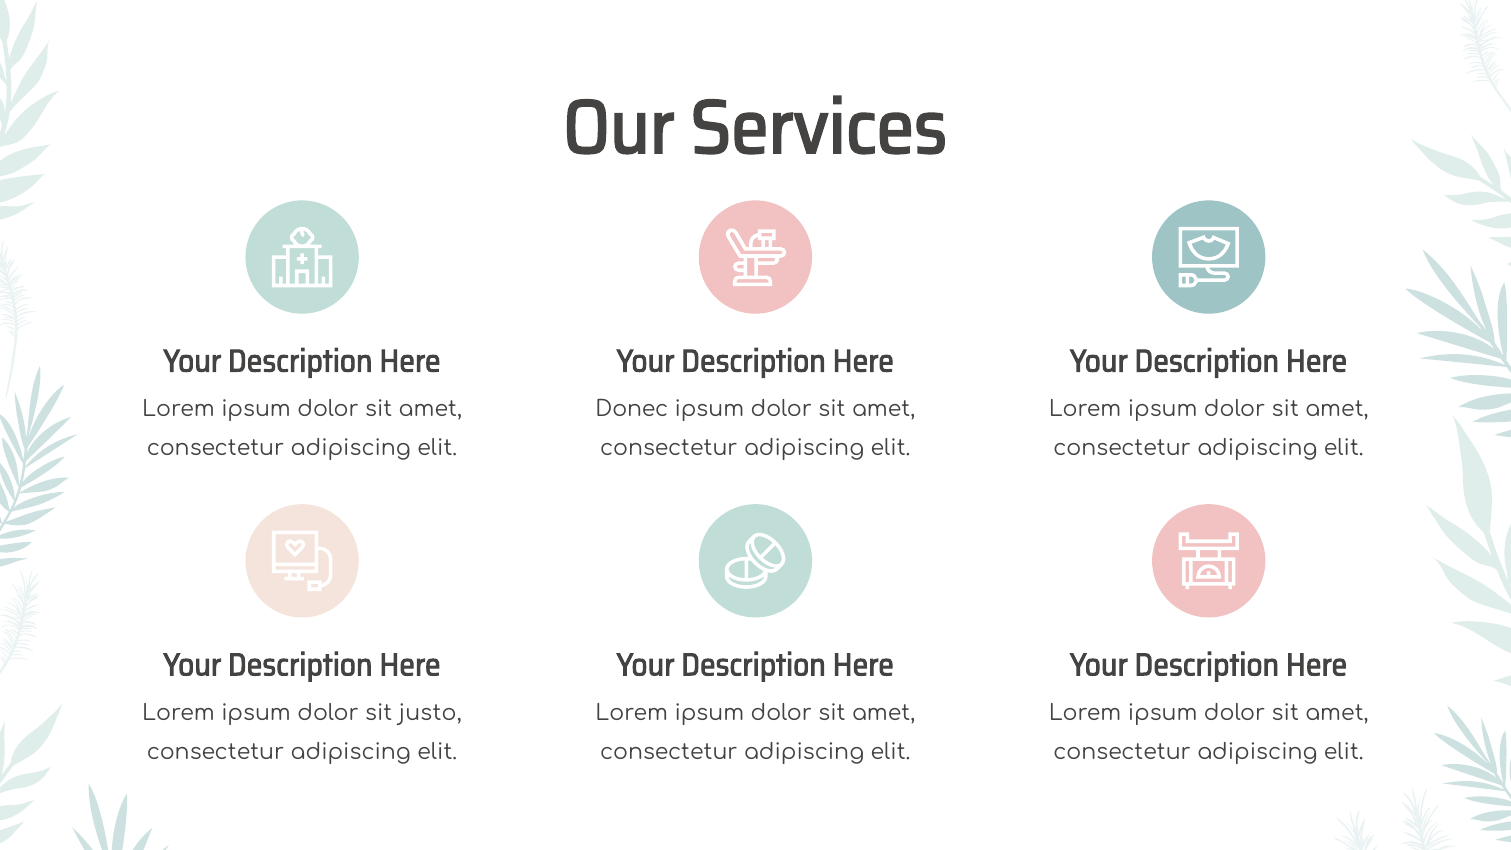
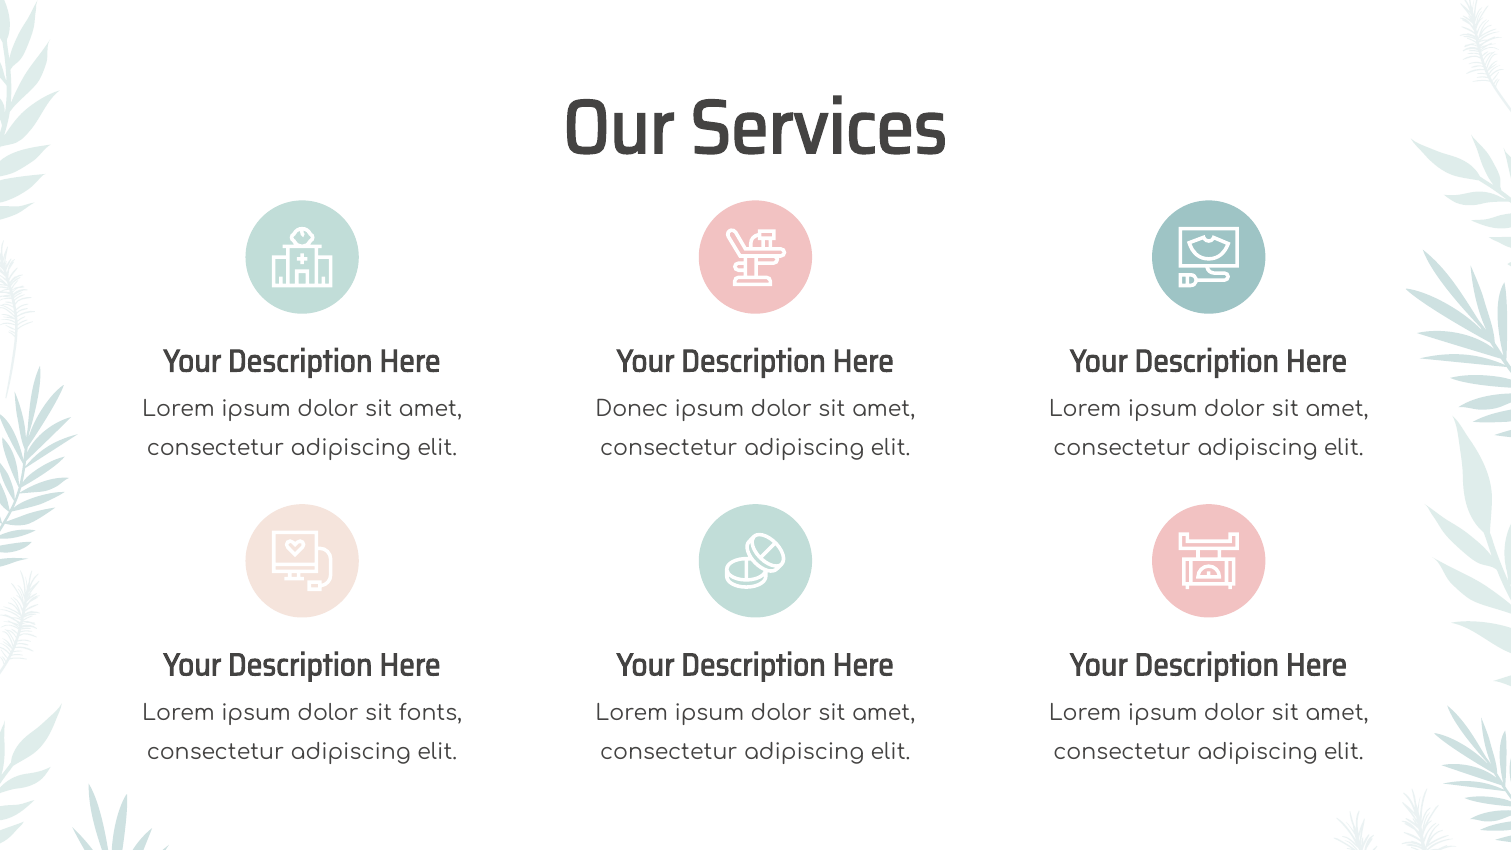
justo: justo -> fonts
